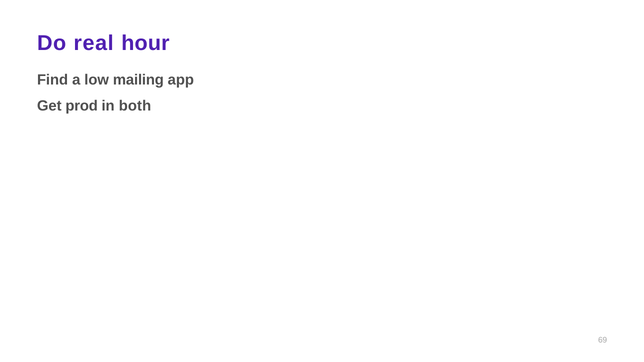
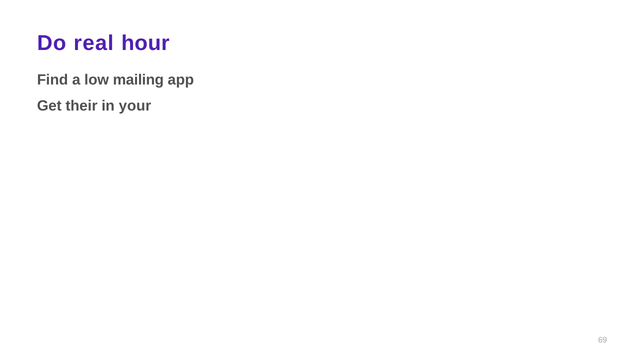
prod: prod -> their
both: both -> your
